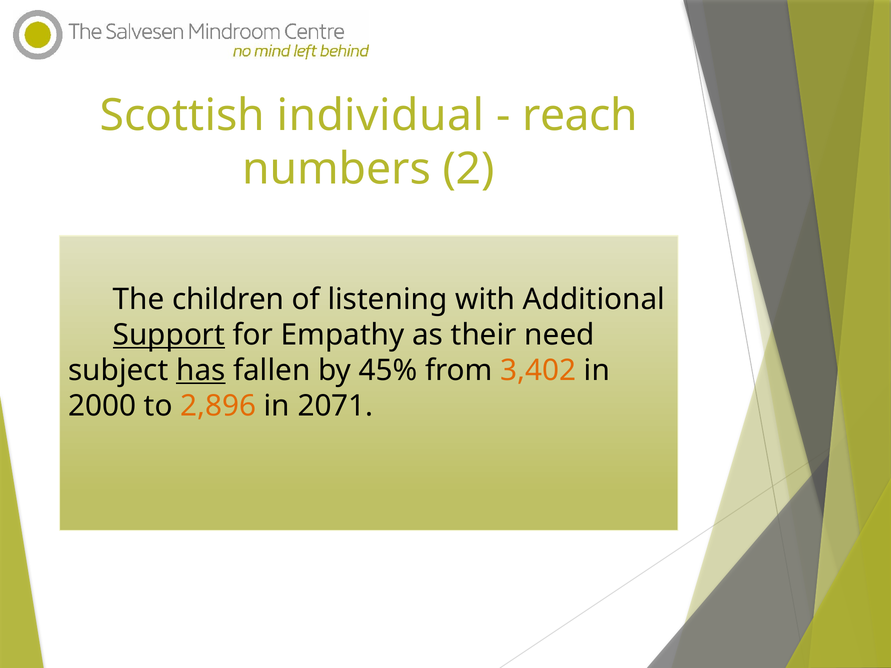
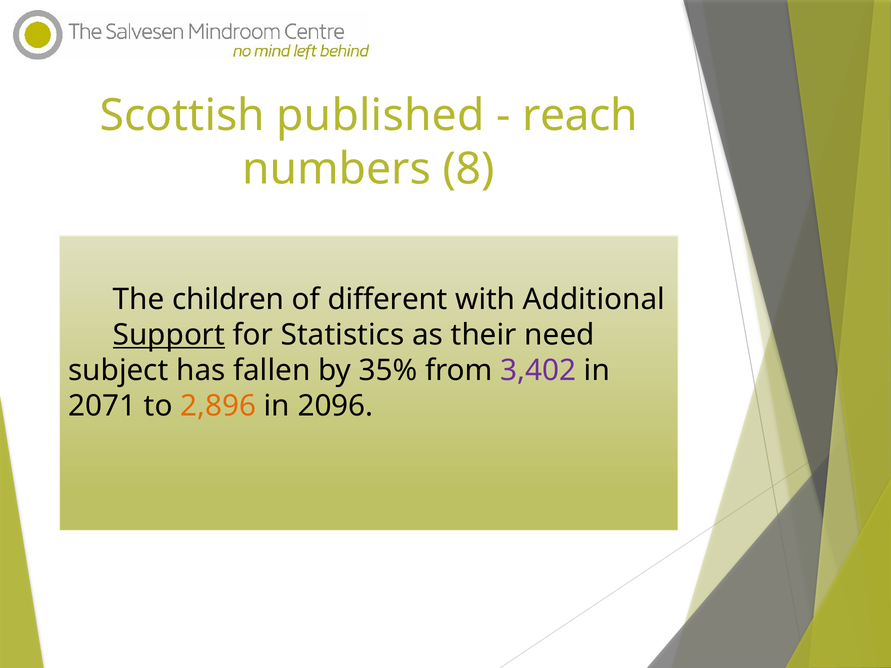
individual: individual -> published
2: 2 -> 8
listening: listening -> different
Empathy: Empathy -> Statistics
has underline: present -> none
45%: 45% -> 35%
3,402 colour: orange -> purple
2000: 2000 -> 2071
2071: 2071 -> 2096
